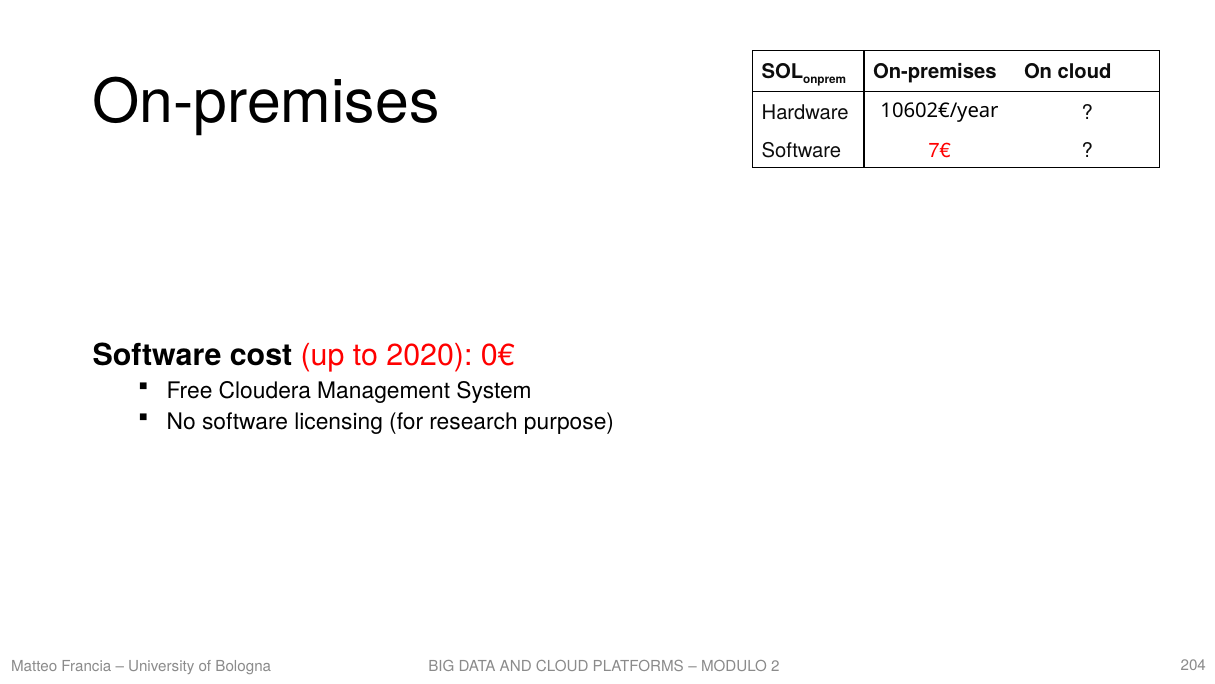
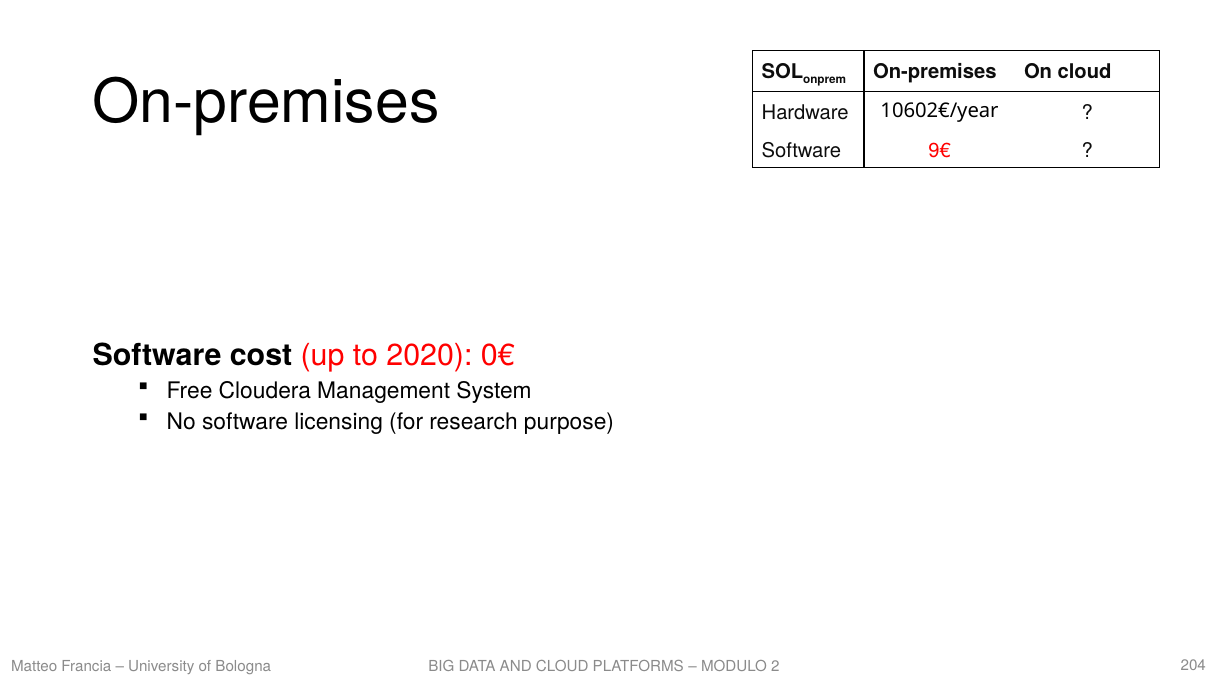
7€: 7€ -> 9€
